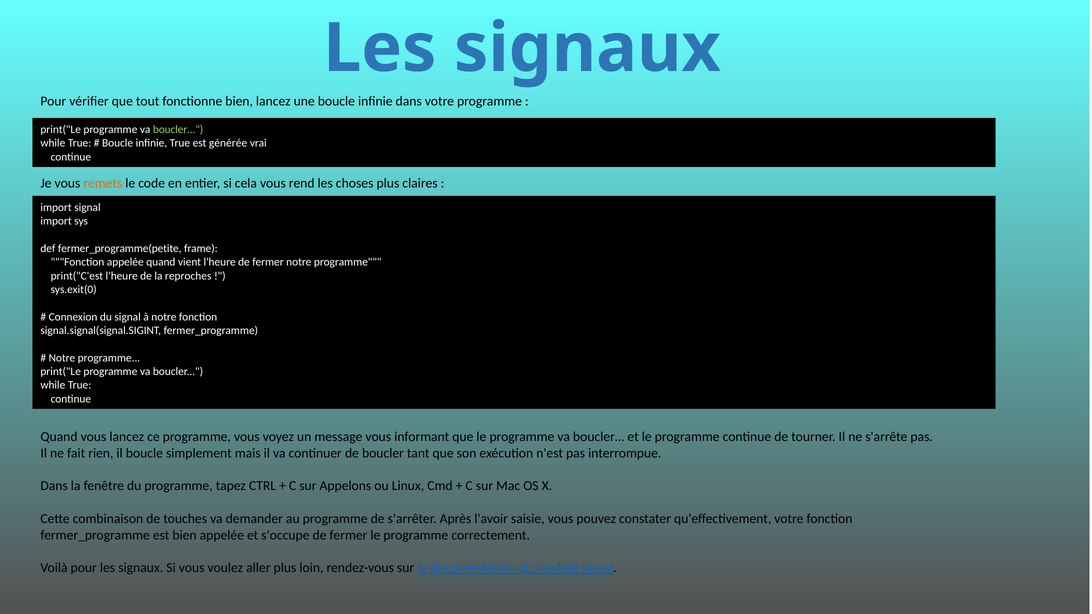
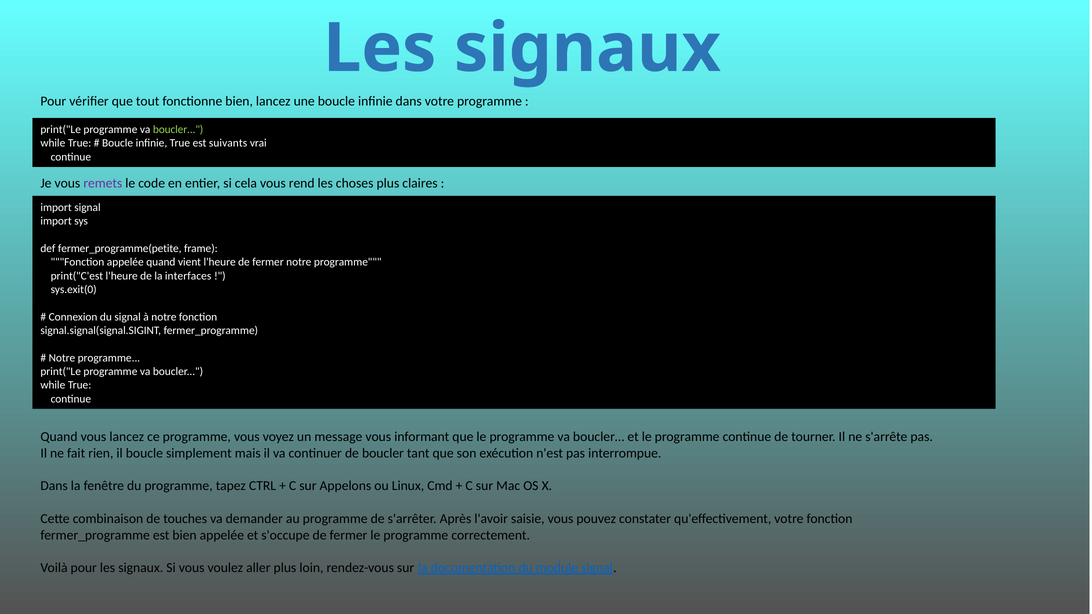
générée: générée -> suivants
remets colour: orange -> purple
reproches: reproches -> interfaces
